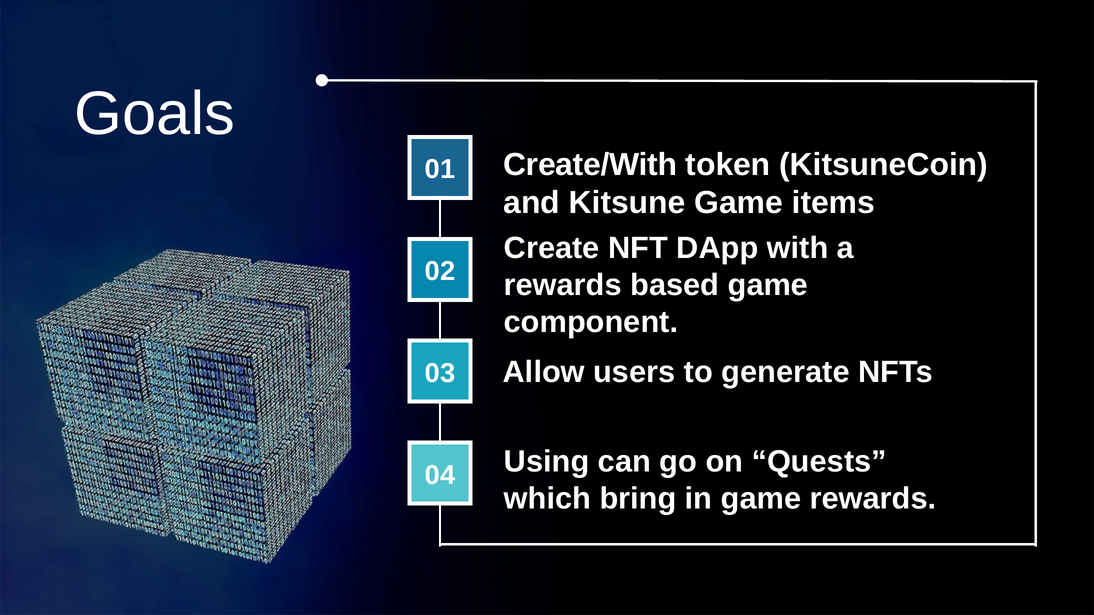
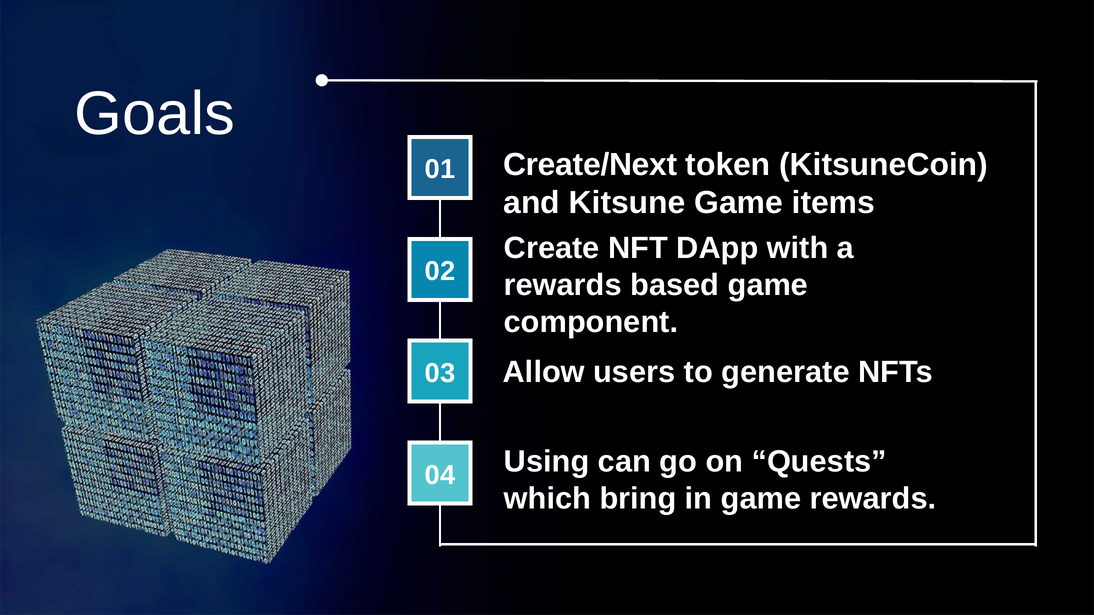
Create/With: Create/With -> Create/Next
